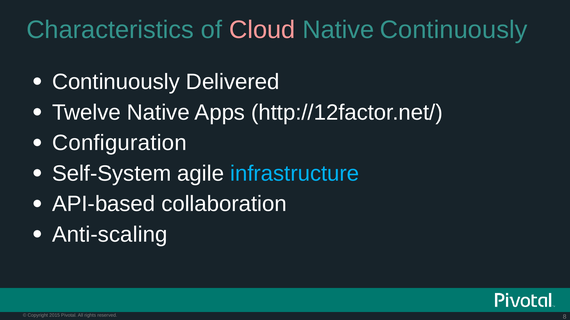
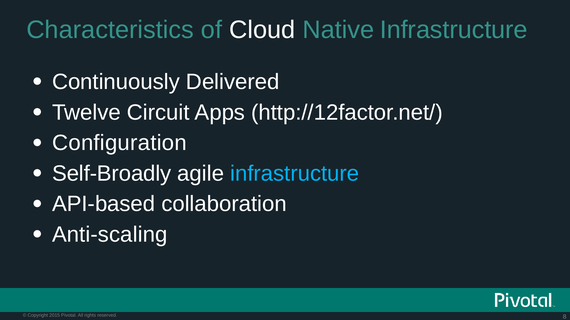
Cloud colour: pink -> white
Native Continuously: Continuously -> Infrastructure
Twelve Native: Native -> Circuit
Self-System: Self-System -> Self-Broadly
